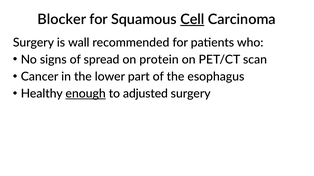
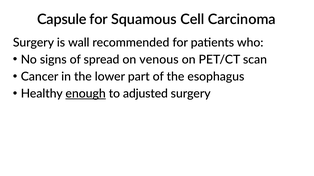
Blocker: Blocker -> Capsule
Cell underline: present -> none
protein: protein -> venous
